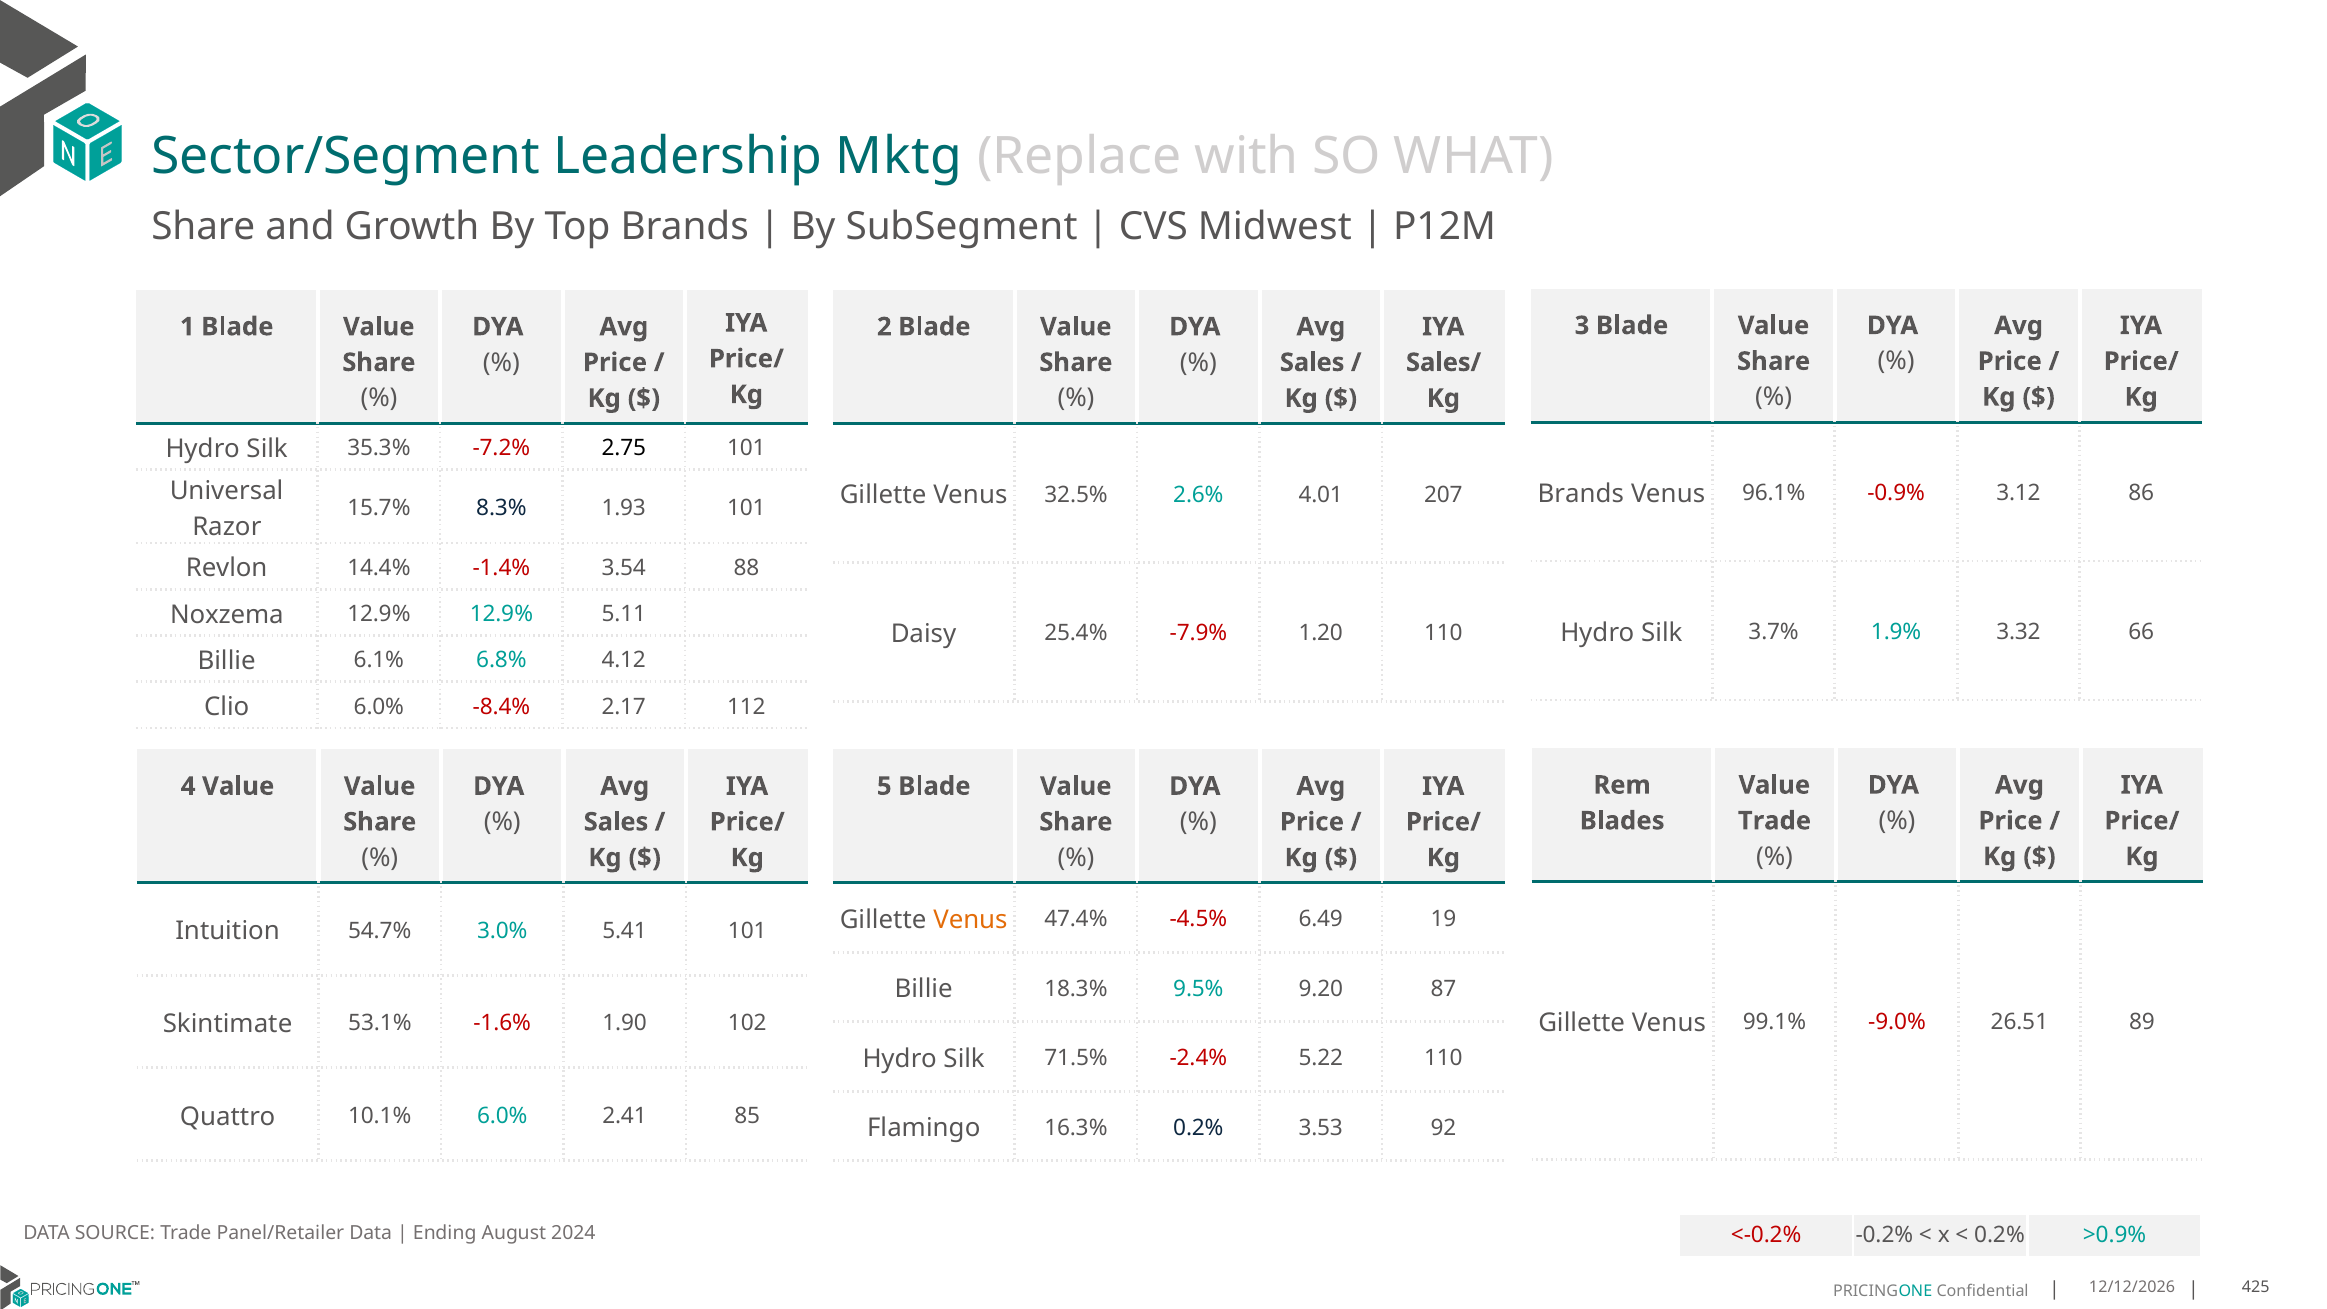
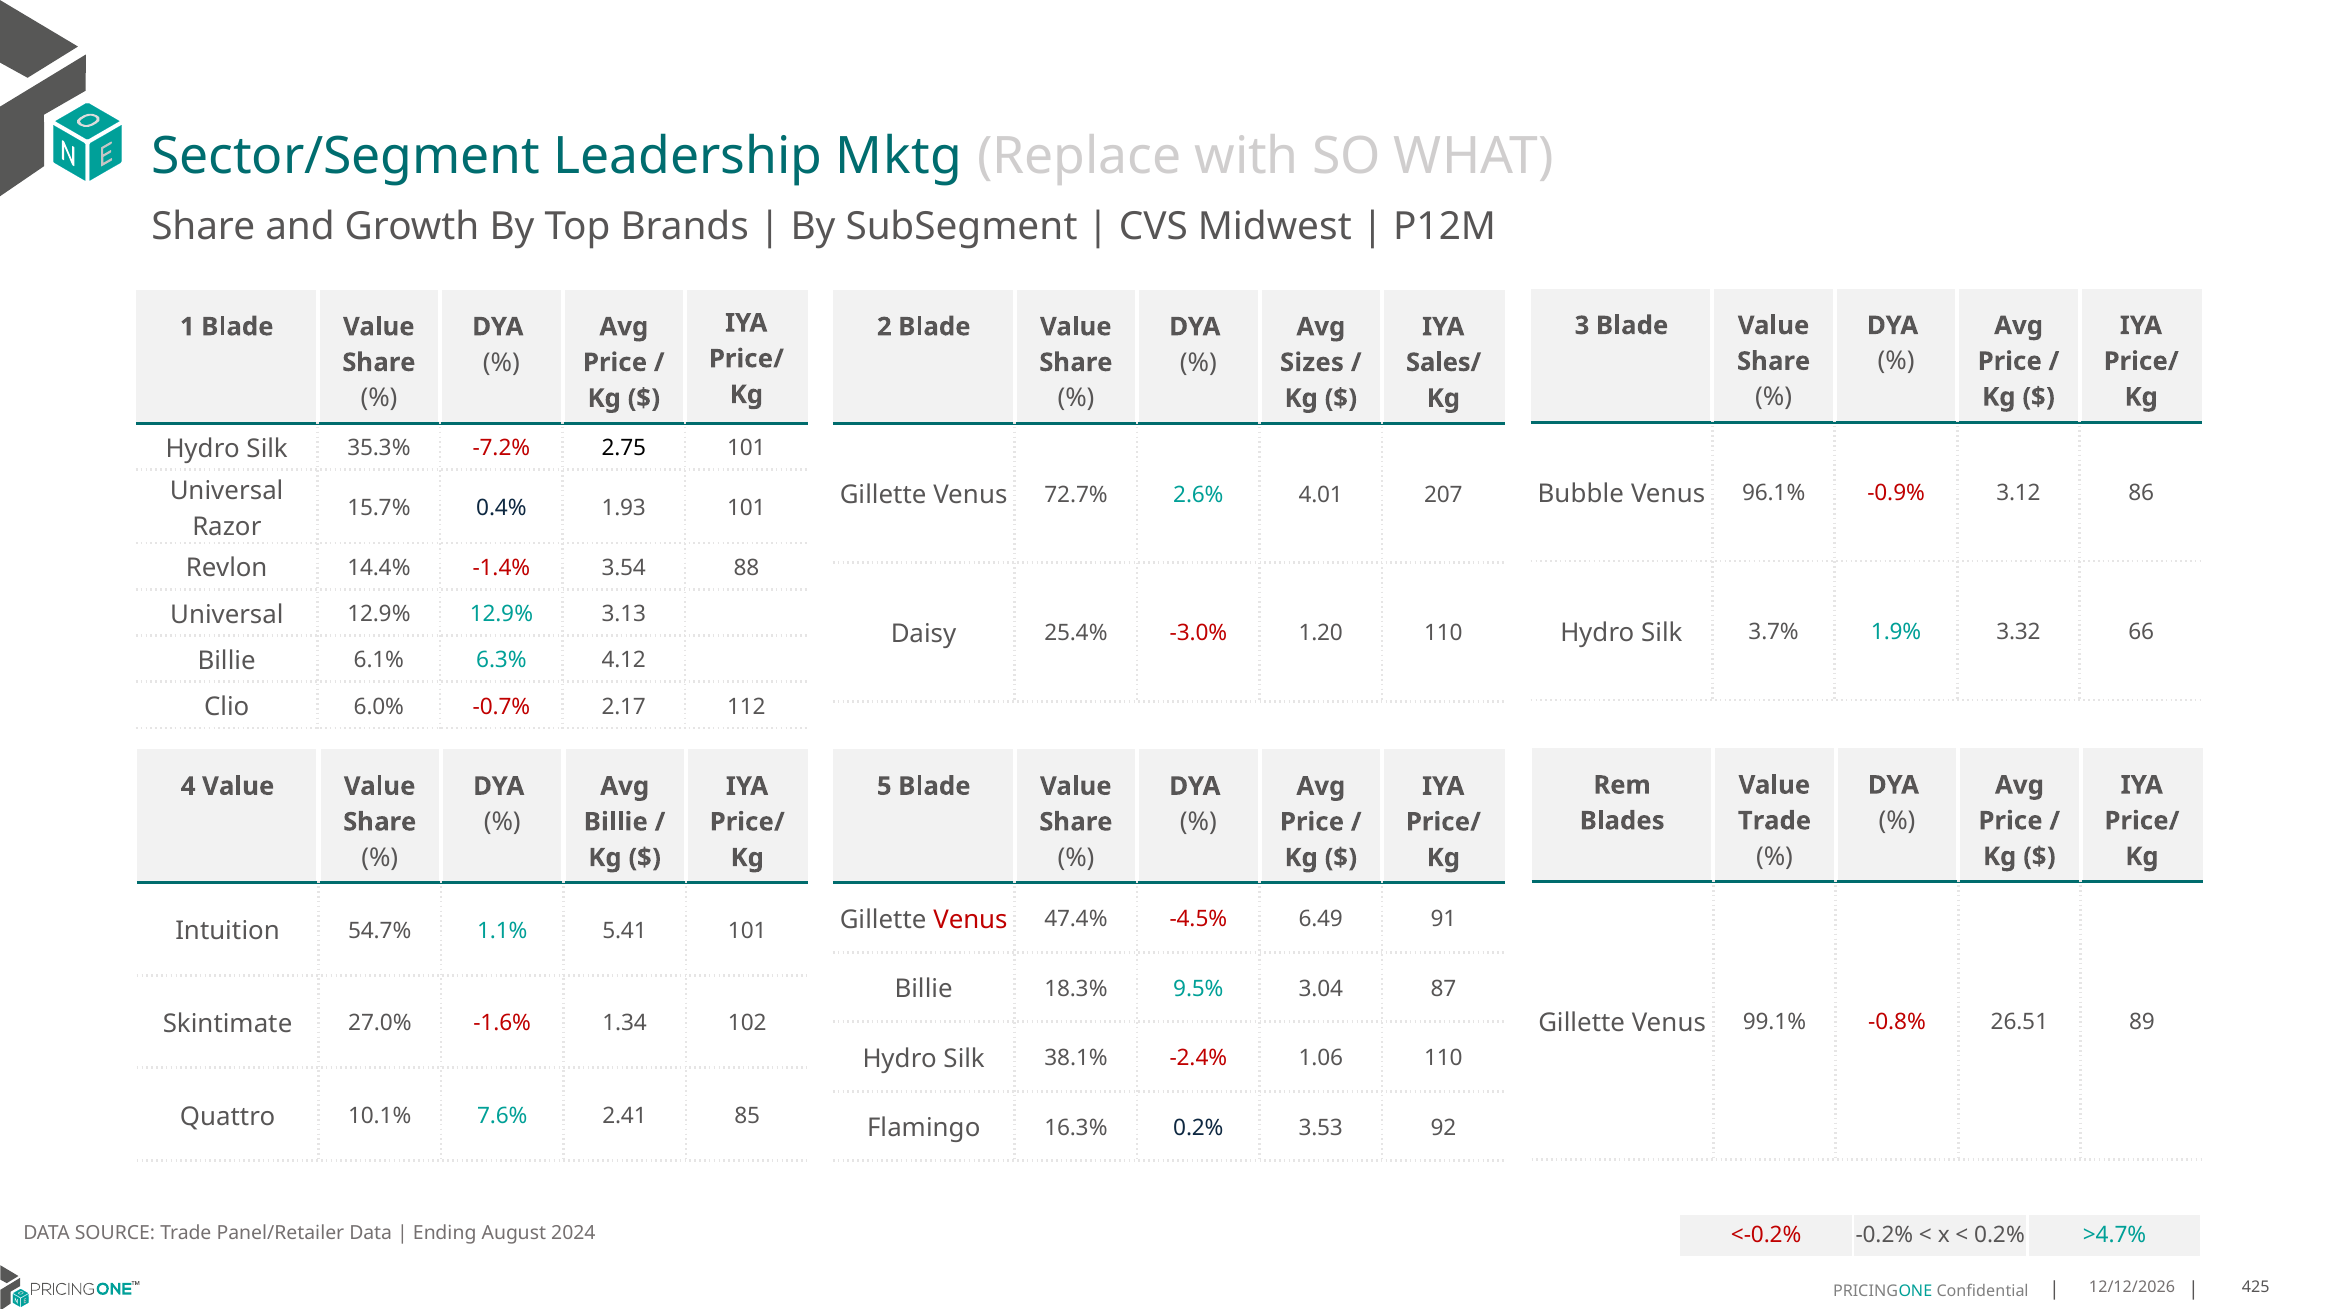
Sales at (1312, 363): Sales -> Sizes
Brands at (1581, 494): Brands -> Bubble
32.5%: 32.5% -> 72.7%
8.3%: 8.3% -> 0.4%
Noxzema at (227, 615): Noxzema -> Universal
5.11: 5.11 -> 3.13
-7.9%: -7.9% -> -3.0%
6.8%: 6.8% -> 6.3%
-8.4%: -8.4% -> -0.7%
Sales at (616, 822): Sales -> Billie
Venus at (970, 920) colour: orange -> red
19: 19 -> 91
3.0%: 3.0% -> 1.1%
9.20: 9.20 -> 3.04
-9.0%: -9.0% -> -0.8%
53.1%: 53.1% -> 27.0%
1.90: 1.90 -> 1.34
71.5%: 71.5% -> 38.1%
5.22: 5.22 -> 1.06
10.1% 6.0%: 6.0% -> 7.6%
>0.9%: >0.9% -> >4.7%
